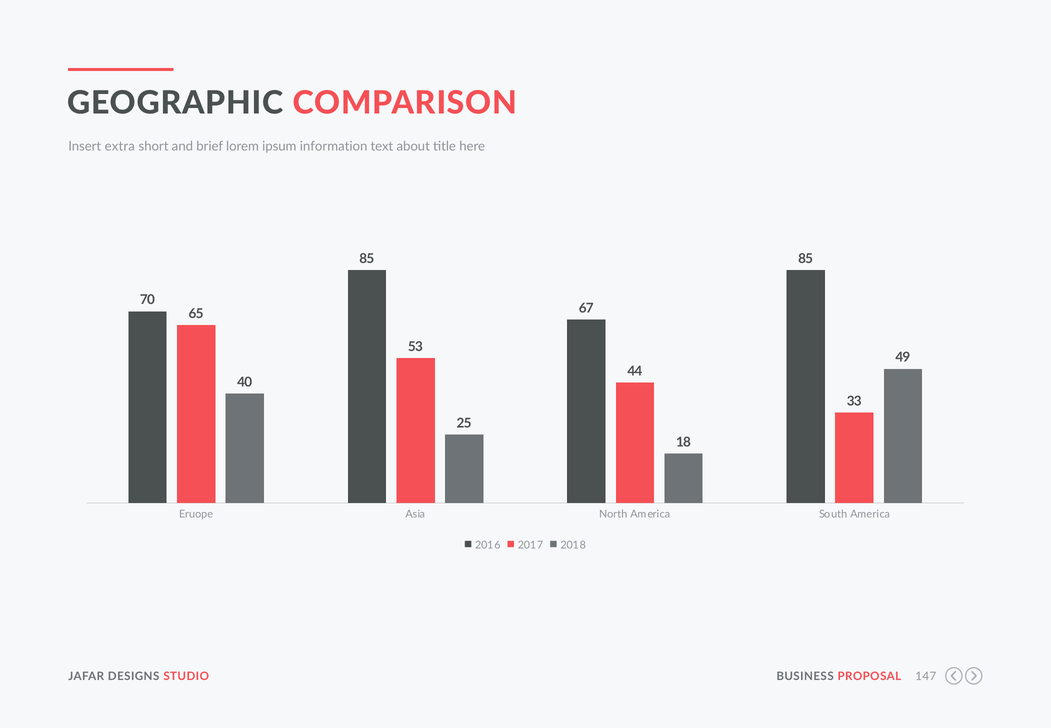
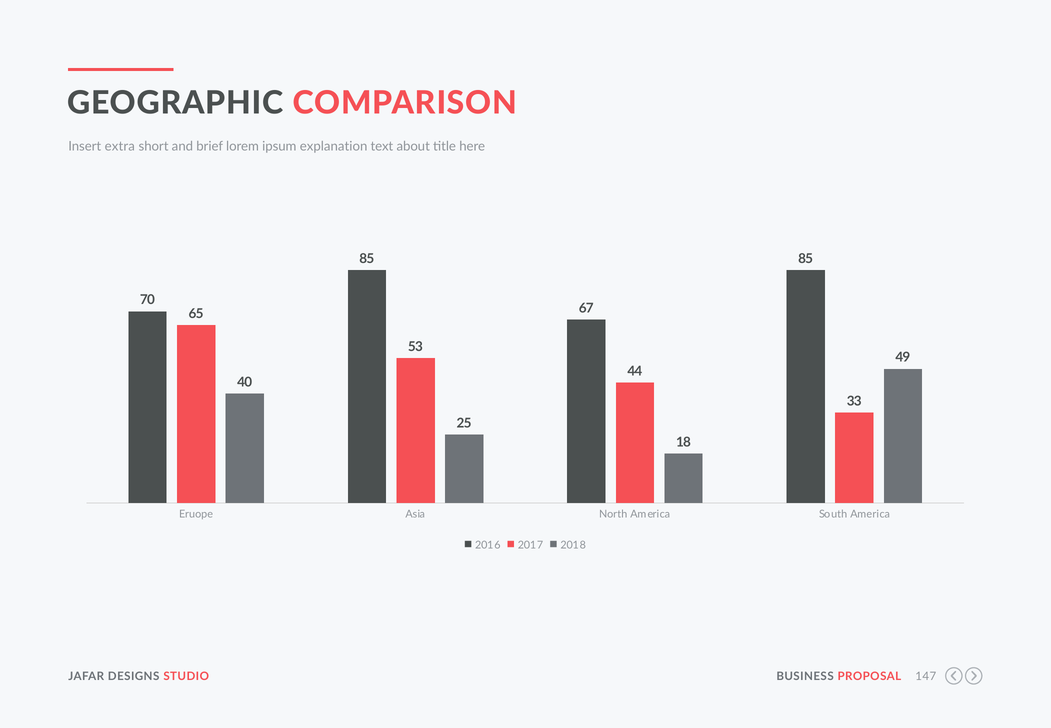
information: information -> explanation
